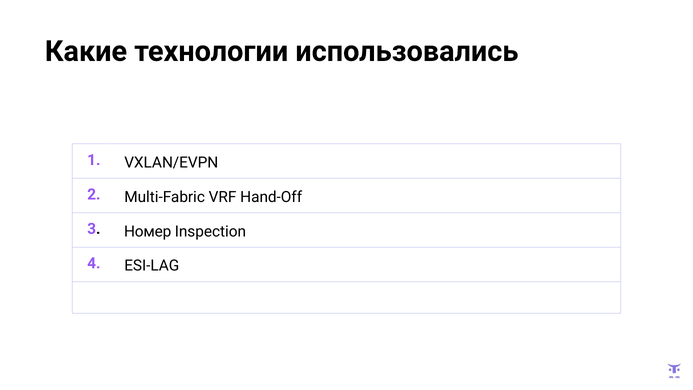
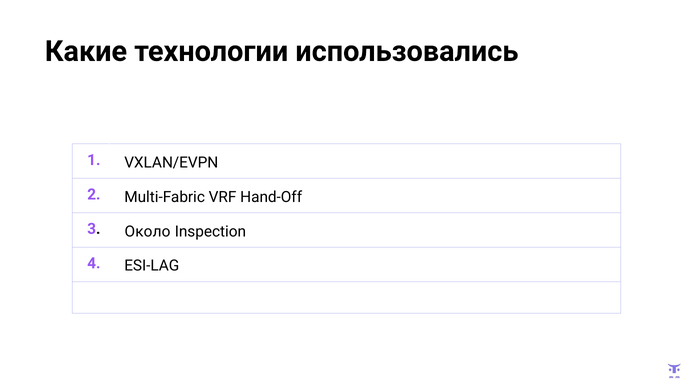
Номер: Номер -> Около
